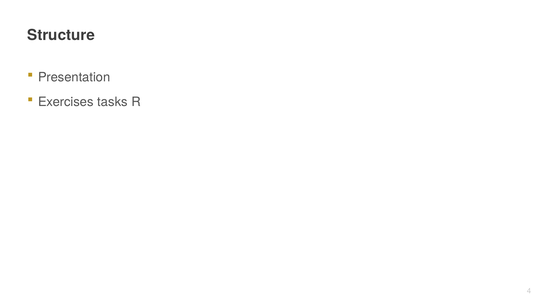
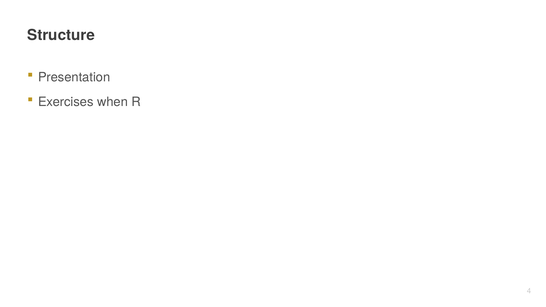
tasks: tasks -> when
